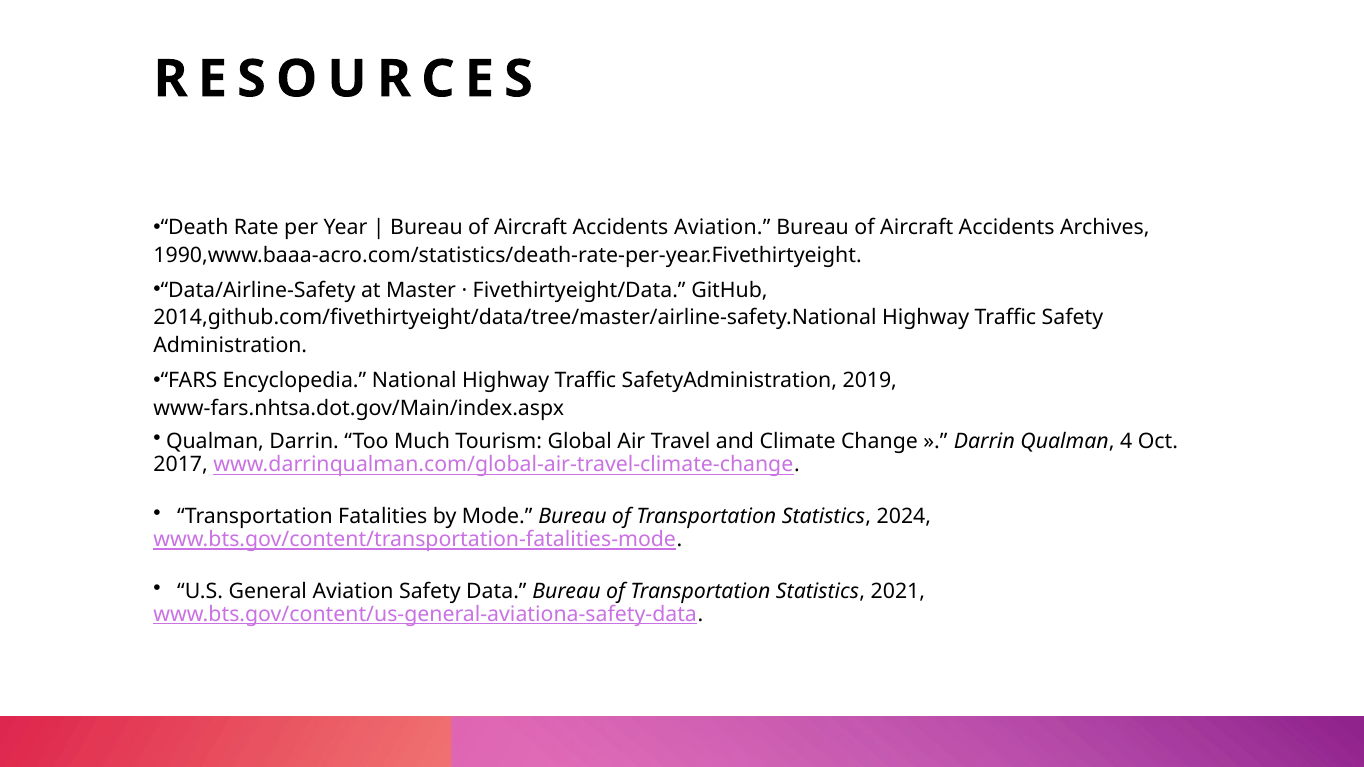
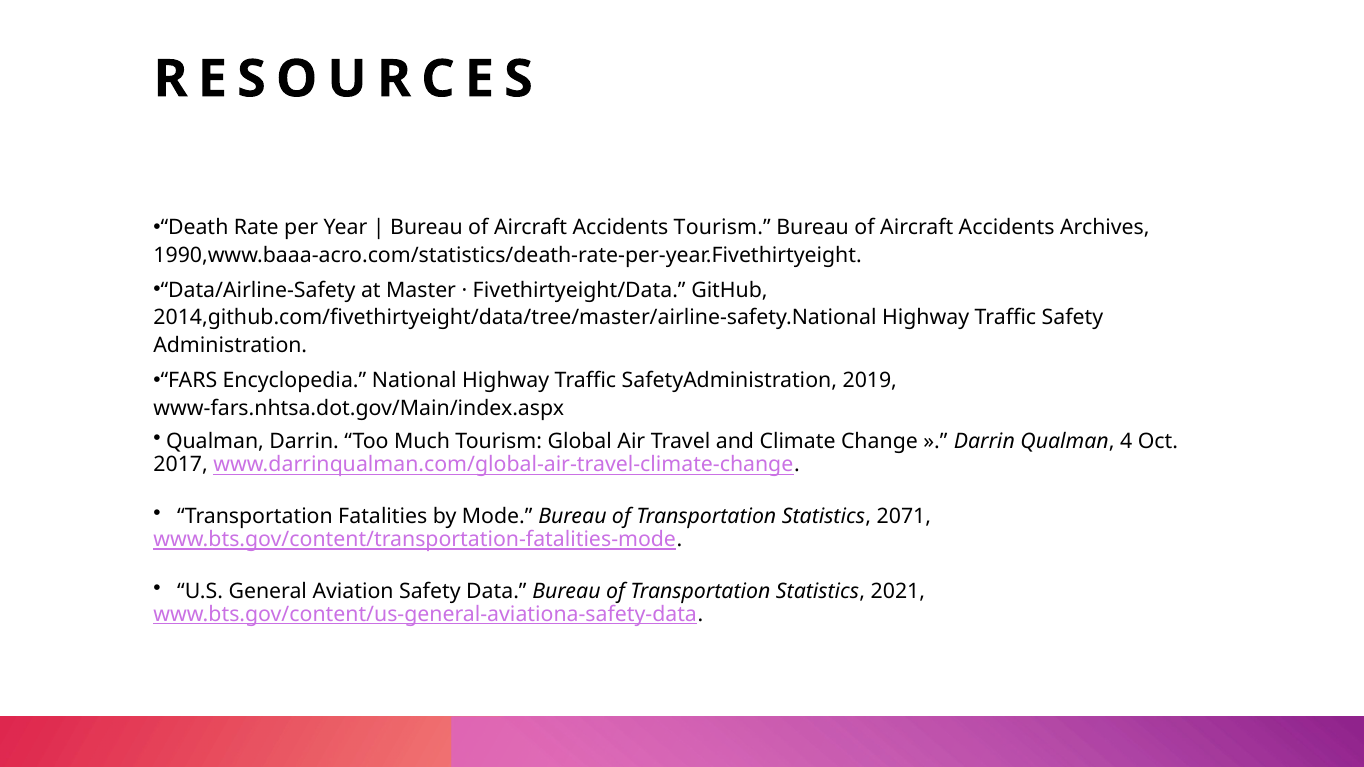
Accidents Aviation: Aviation -> Tourism
2024: 2024 -> 2071
